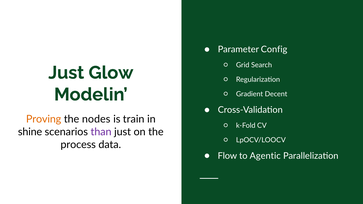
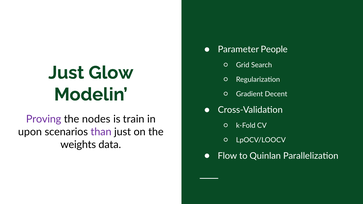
Config: Config -> People
Proving colour: orange -> purple
shine: shine -> upon
process: process -> weights
Agentic: Agentic -> Quinlan
